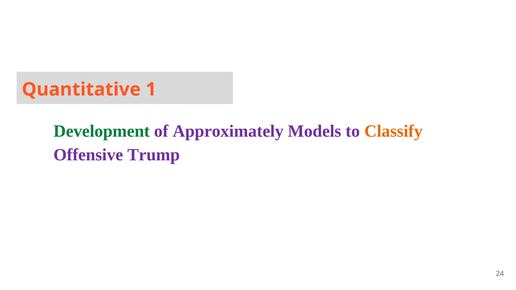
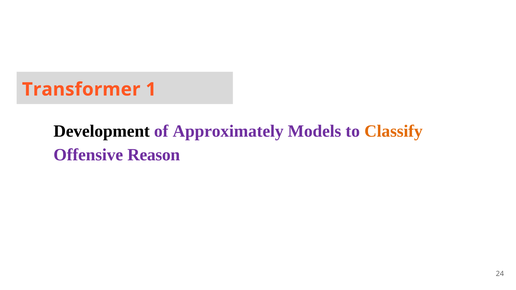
Quantitative: Quantitative -> Transformer
Development colour: green -> black
Trump: Trump -> Reason
